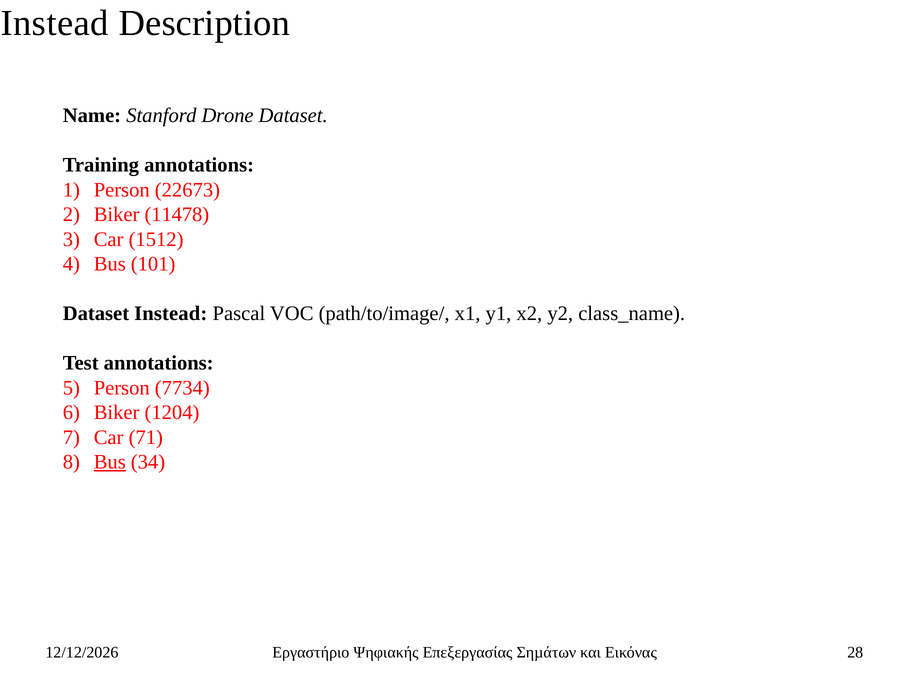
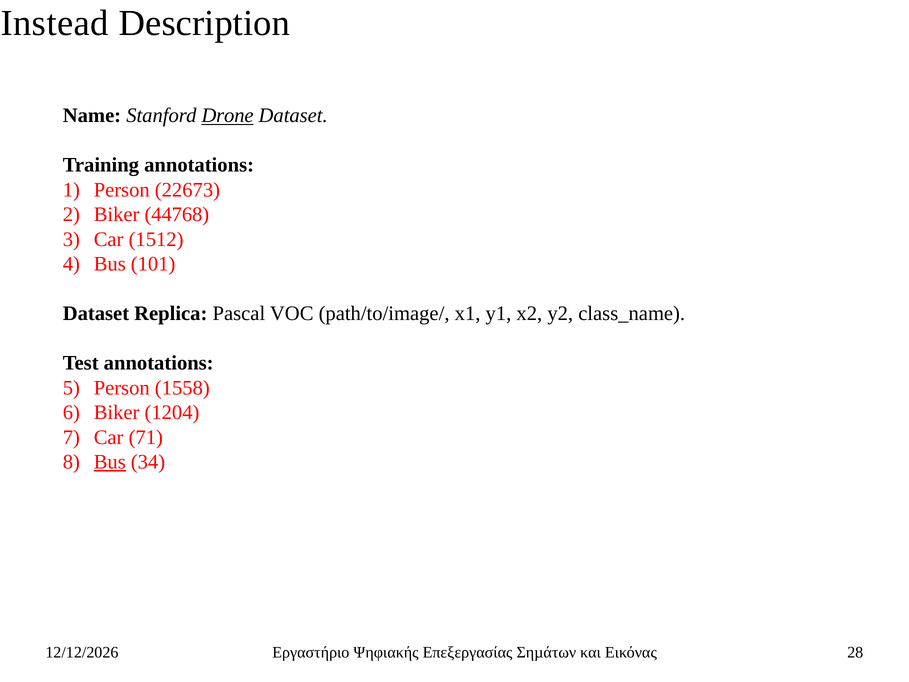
Drone underline: none -> present
11478: 11478 -> 44768
Dataset Instead: Instead -> Replica
7734: 7734 -> 1558
